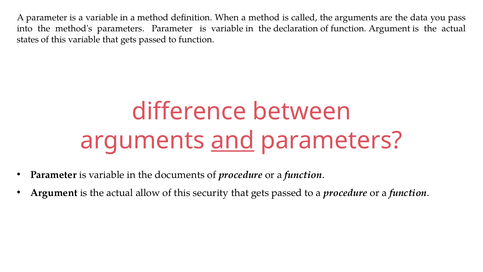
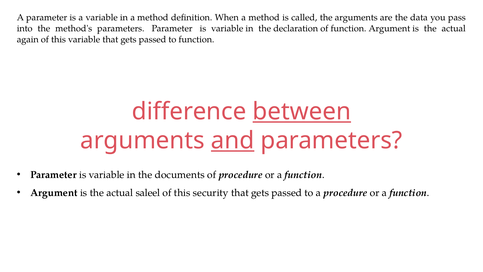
states: states -> again
between underline: none -> present
allow: allow -> saleel
